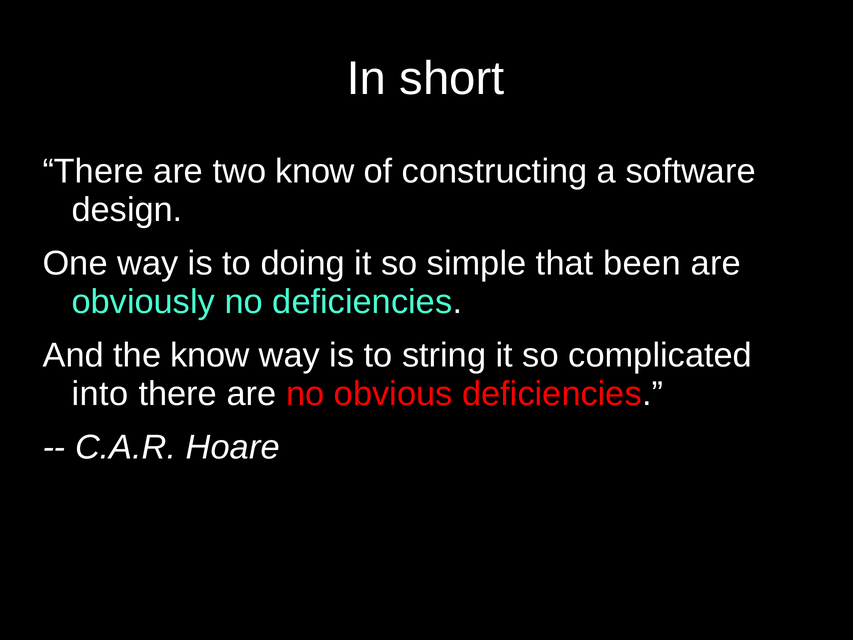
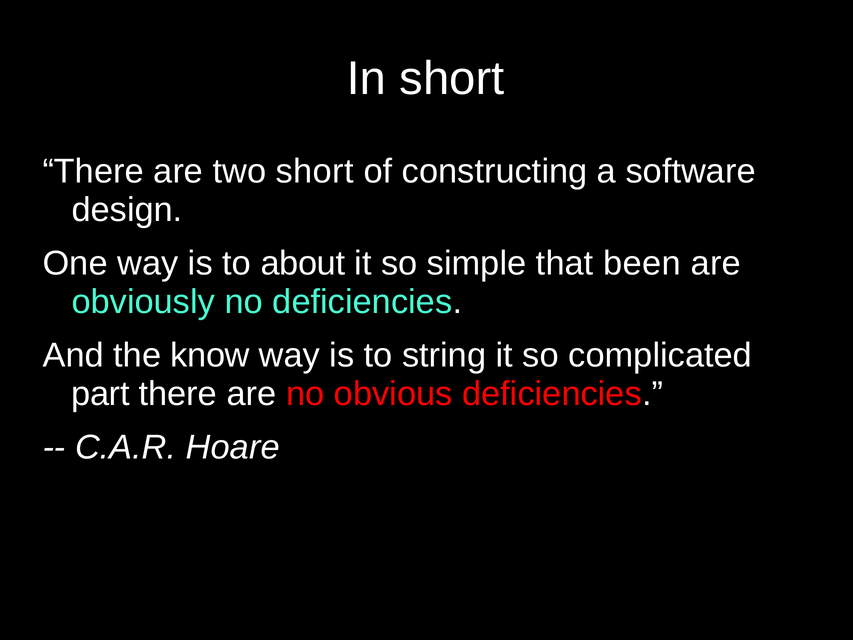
two know: know -> short
doing: doing -> about
into: into -> part
